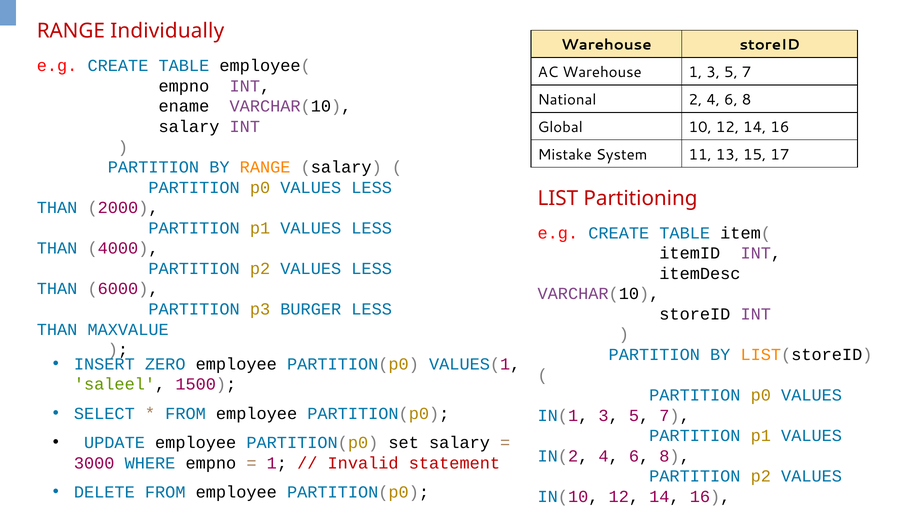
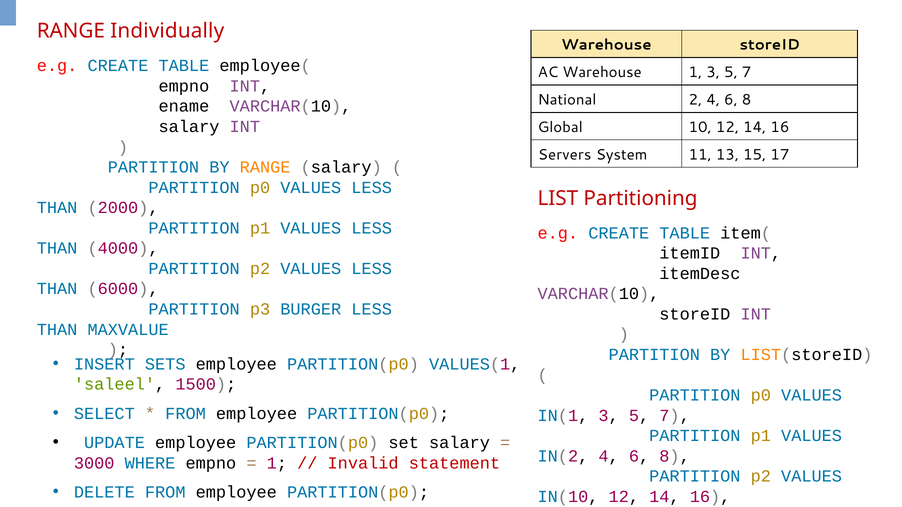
Mistake: Mistake -> Servers
ZERO: ZERO -> SETS
